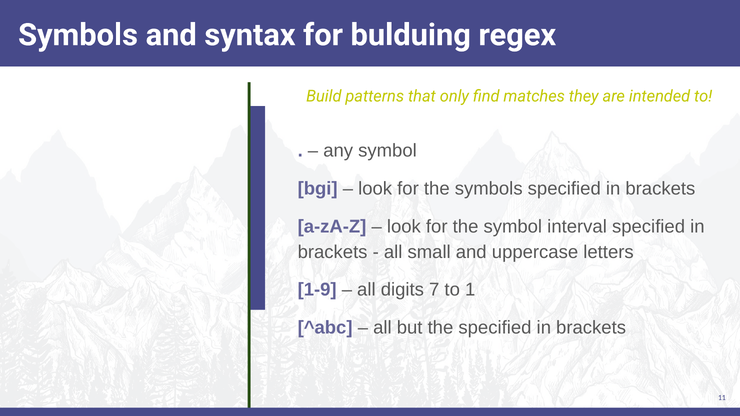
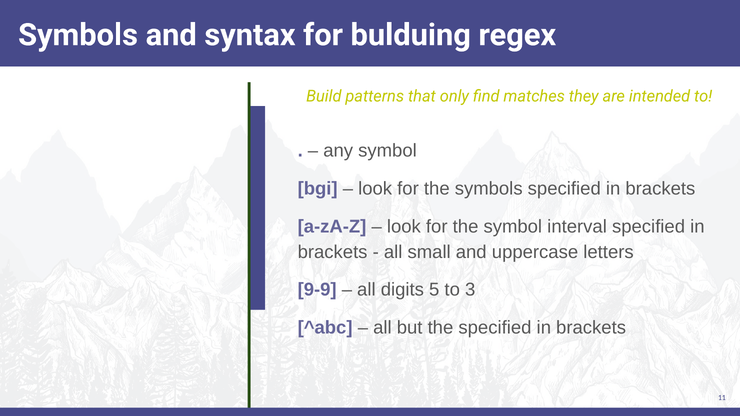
1-9: 1-9 -> 9-9
7: 7 -> 5
1: 1 -> 3
